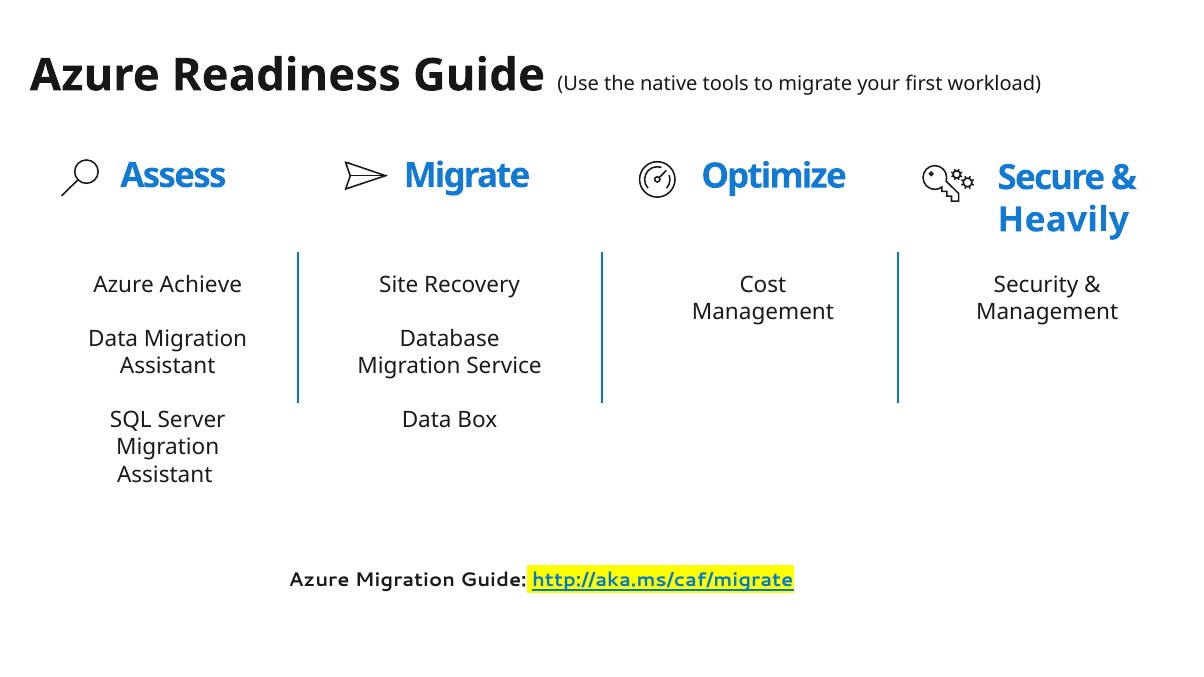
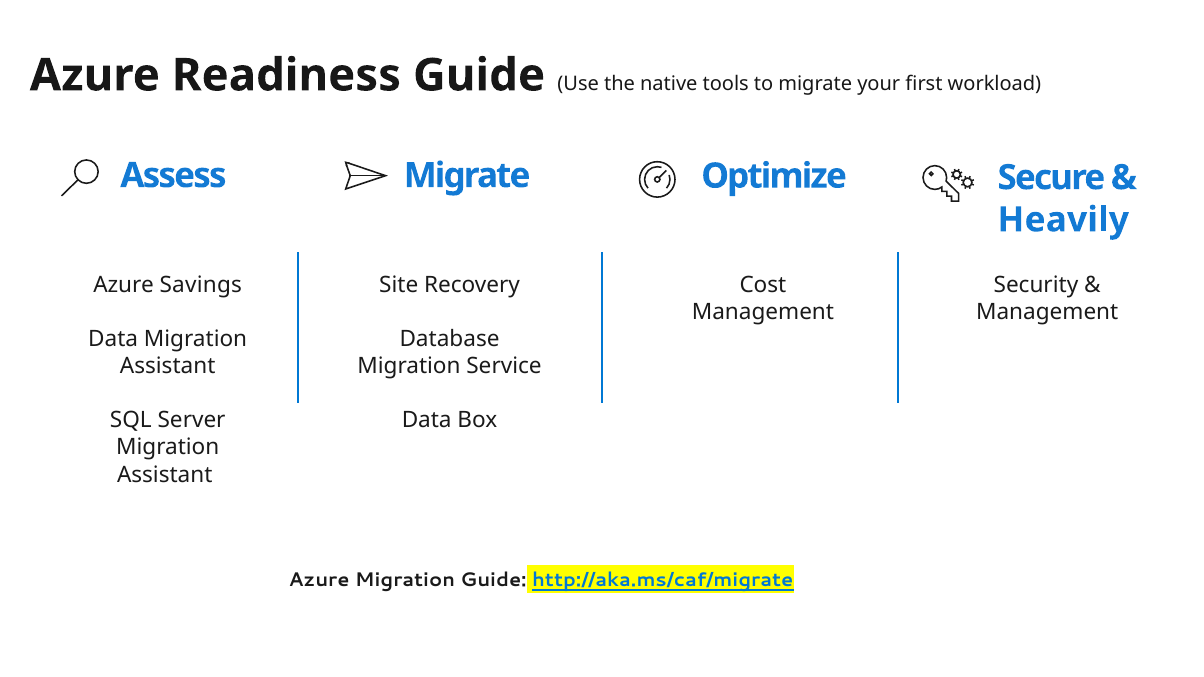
Achieve: Achieve -> Savings
